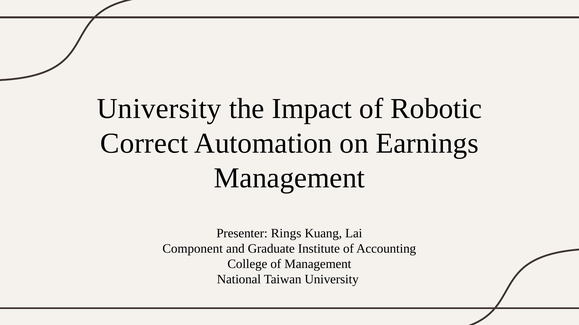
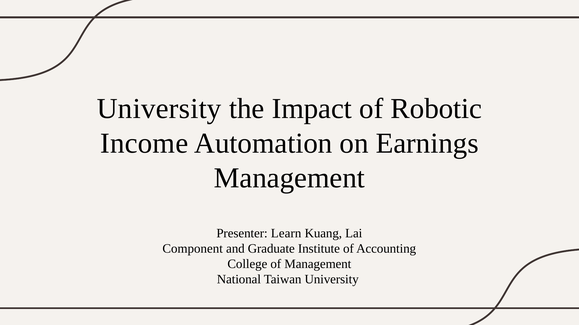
Correct: Correct -> Income
Rings: Rings -> Learn
